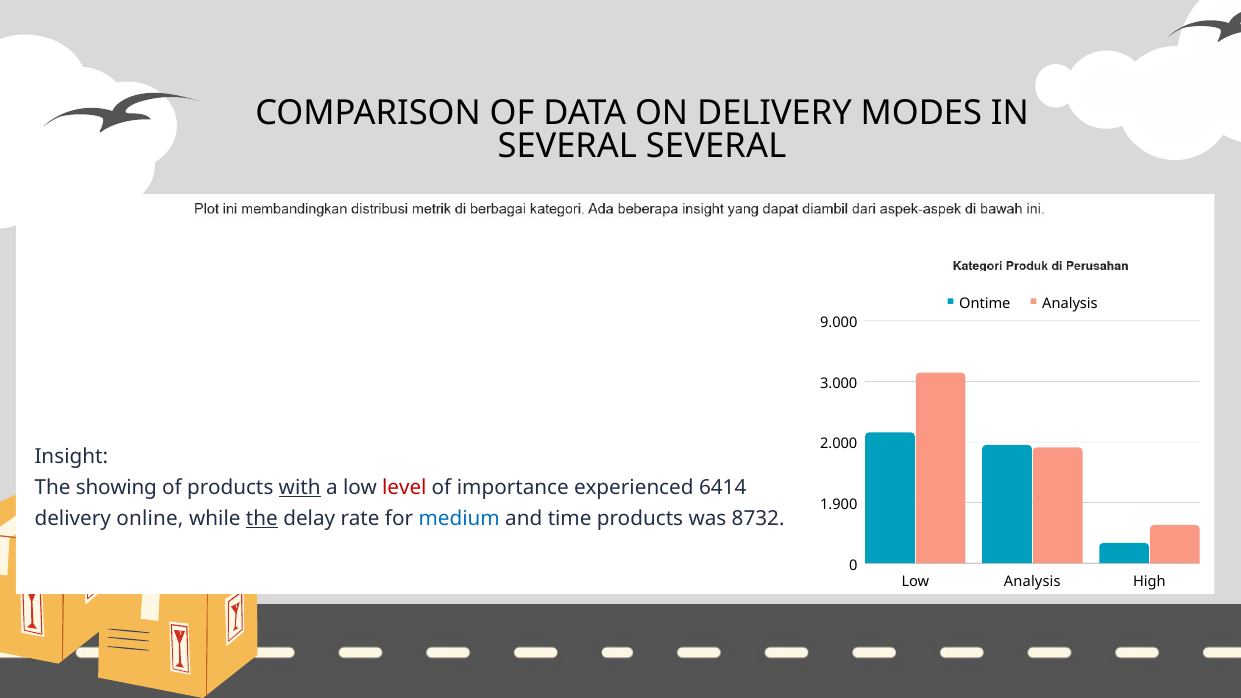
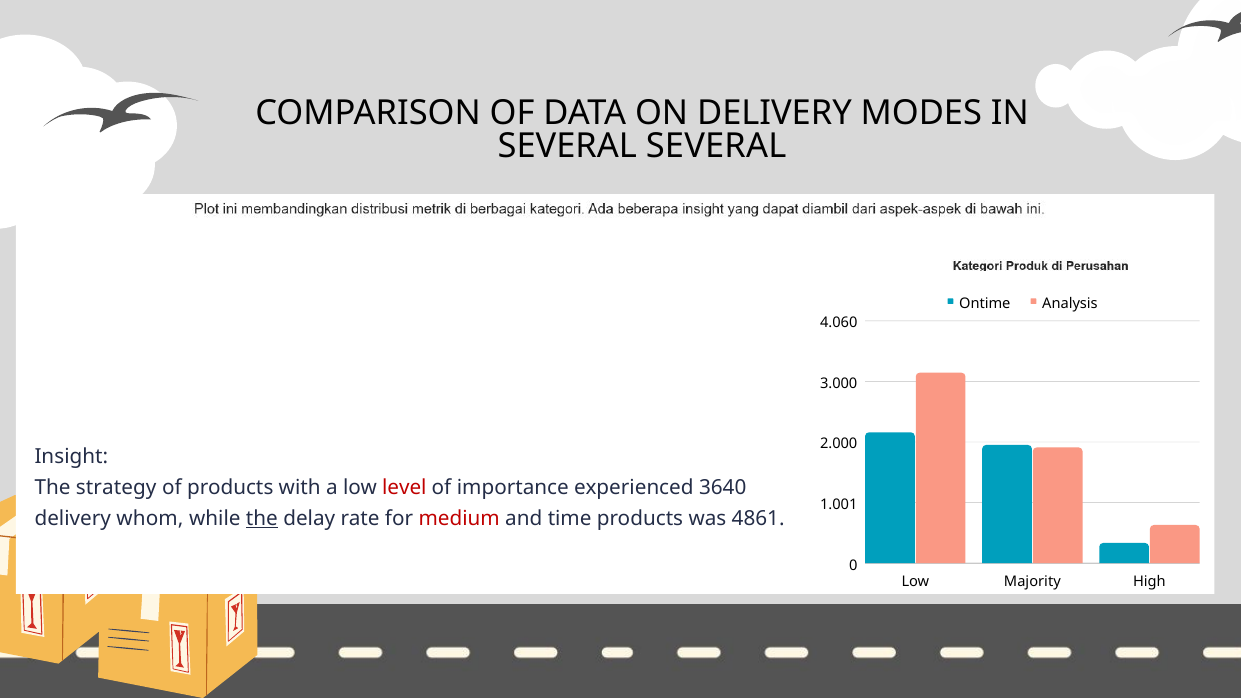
9.000: 9.000 -> 4.060
showing: showing -> strategy
with underline: present -> none
6414: 6414 -> 3640
1.900: 1.900 -> 1.001
online: online -> whom
medium colour: blue -> red
8732: 8732 -> 4861
Low Analysis: Analysis -> Majority
